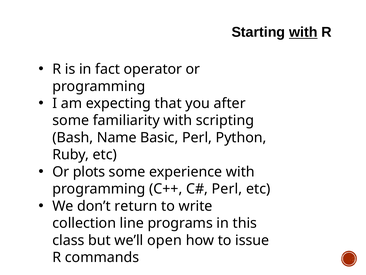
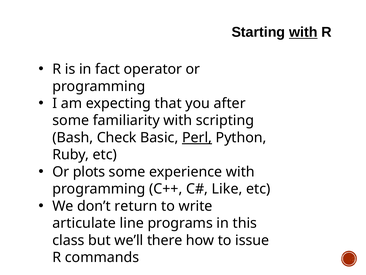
Name: Name -> Check
Perl at (197, 137) underline: none -> present
Perl at (227, 189): Perl -> Like
collection: collection -> articulate
open: open -> there
